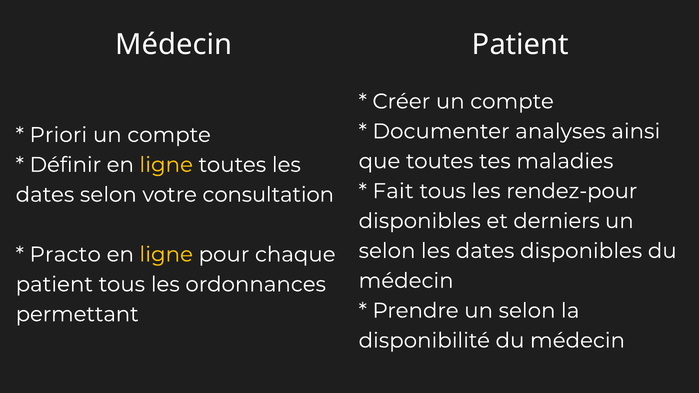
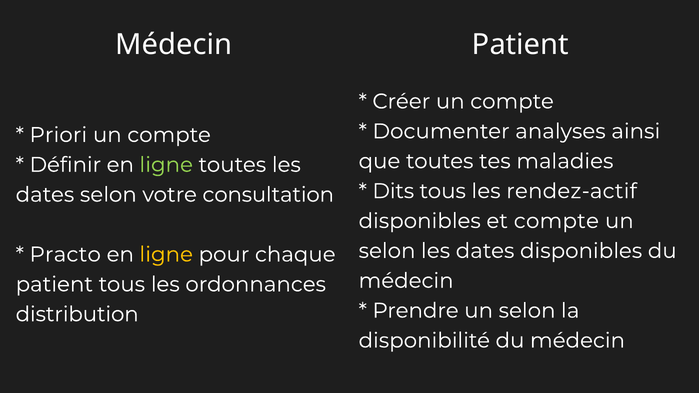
ligne at (166, 165) colour: yellow -> light green
Fait: Fait -> Dits
rendez-pour: rendez-pour -> rendez-actif
et derniers: derniers -> compte
permettant: permettant -> distribution
